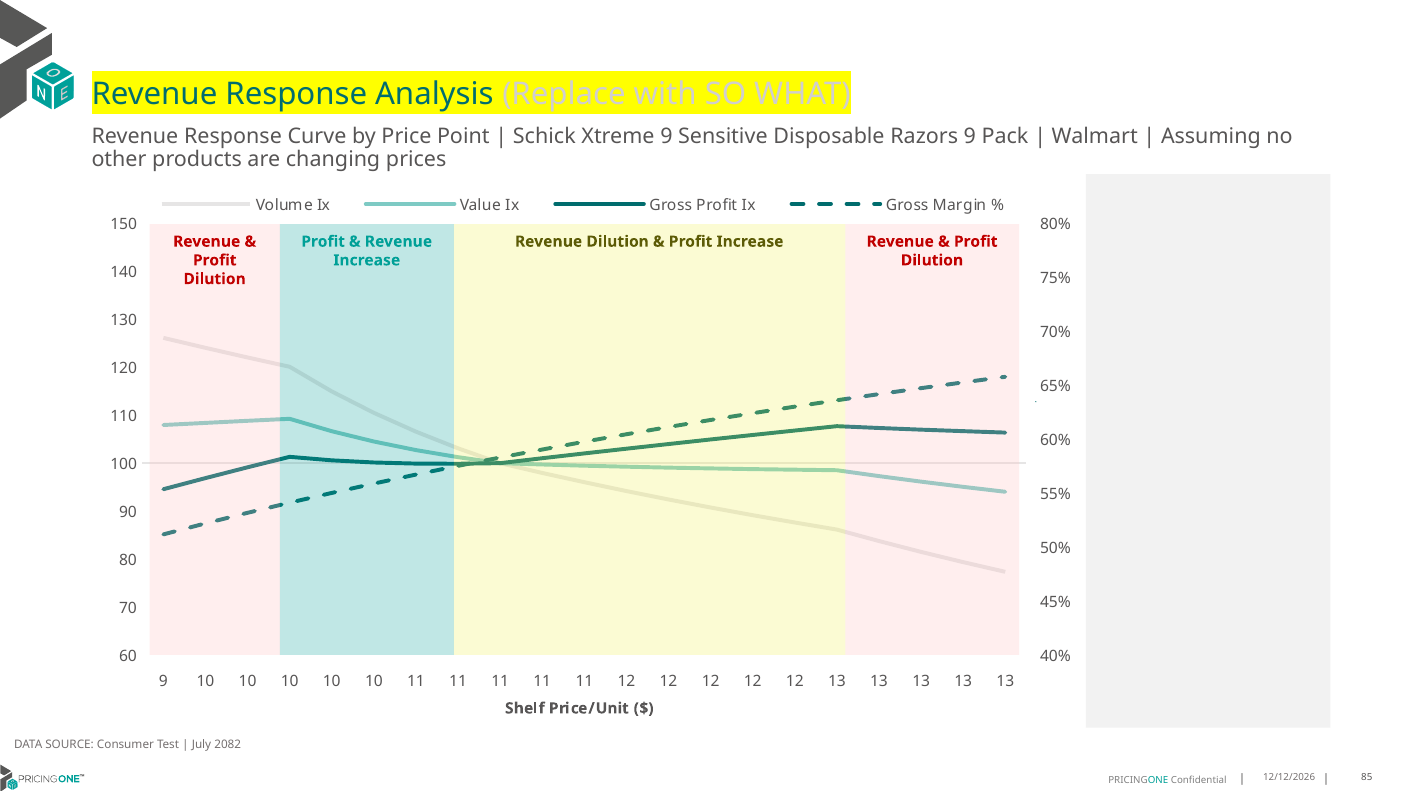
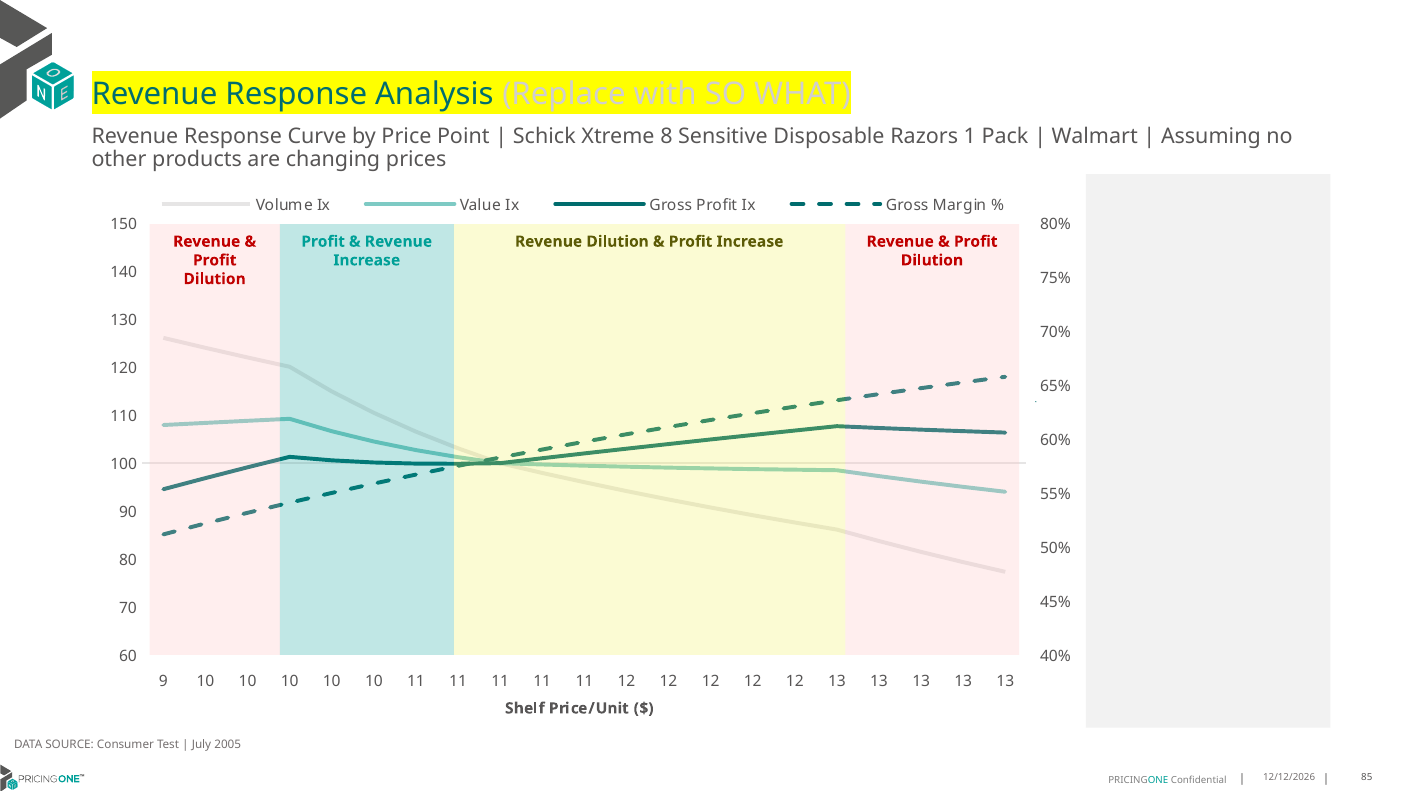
Xtreme 9: 9 -> 8
Razors 9: 9 -> 1
2082: 2082 -> 2005
